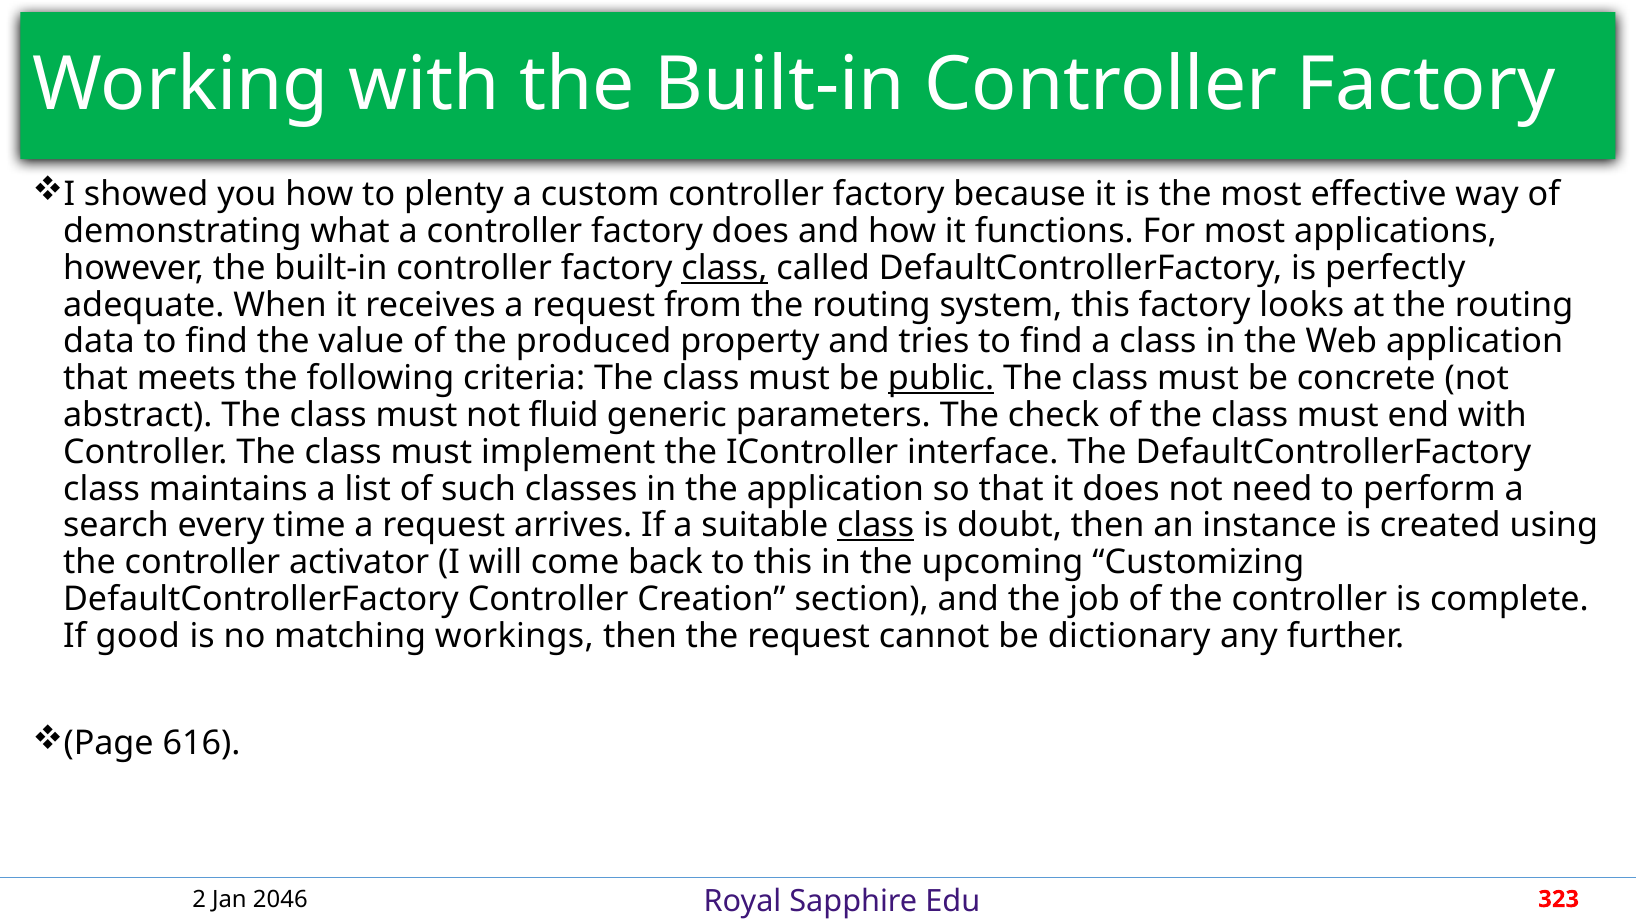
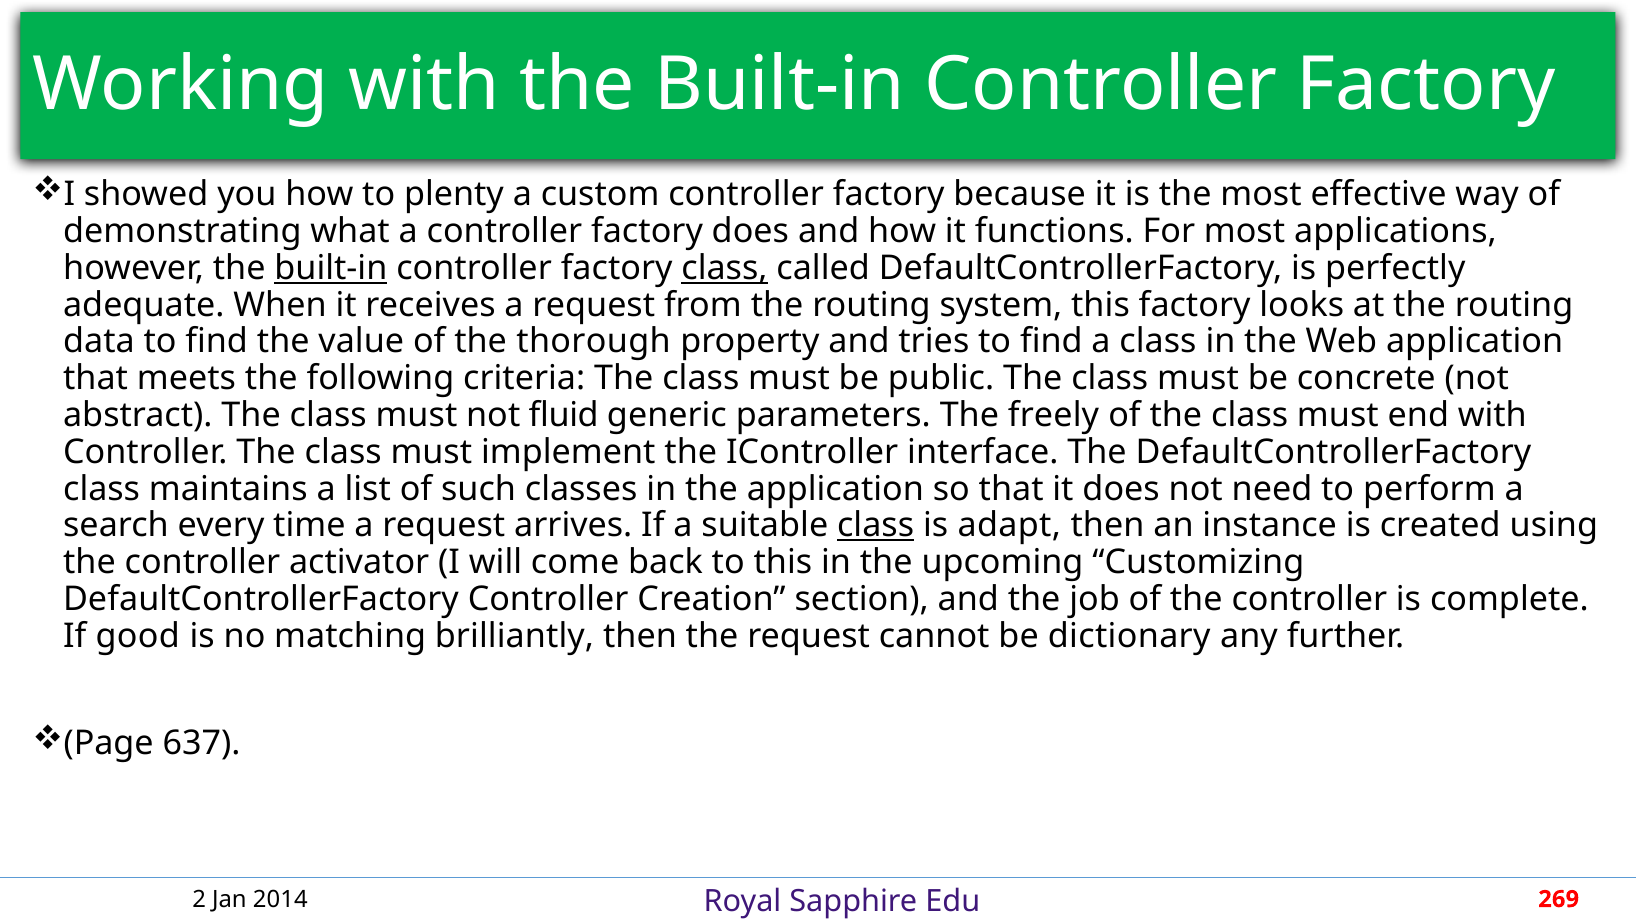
built-in at (331, 268) underline: none -> present
produced: produced -> thorough
public underline: present -> none
check: check -> freely
doubt: doubt -> adapt
workings: workings -> brilliantly
616: 616 -> 637
2046: 2046 -> 2014
323: 323 -> 269
